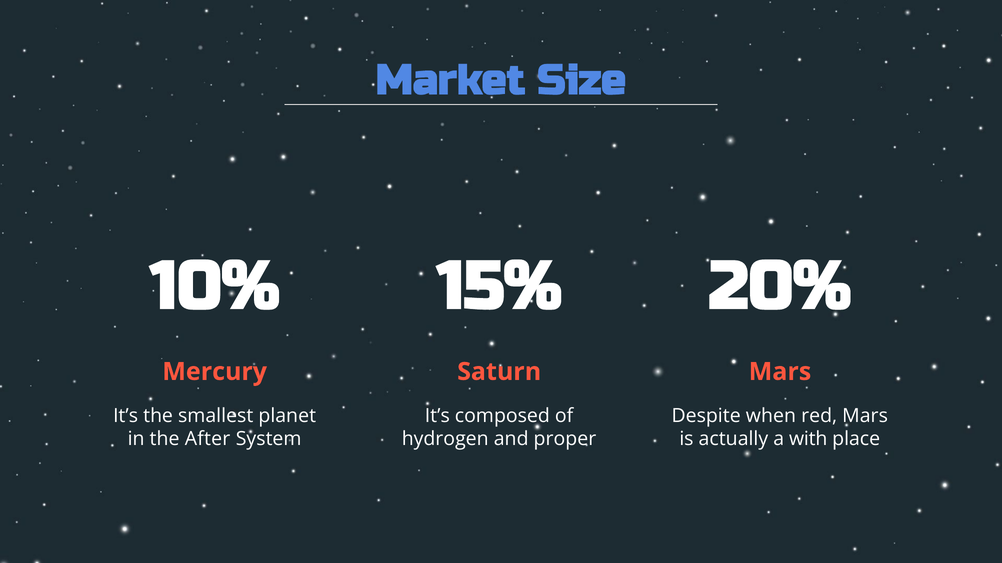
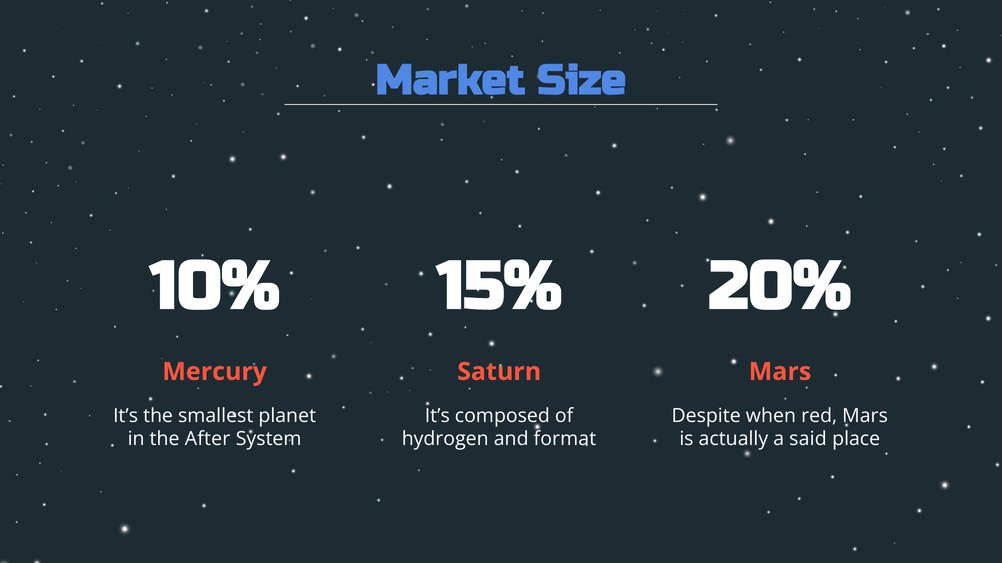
proper: proper -> format
with: with -> said
